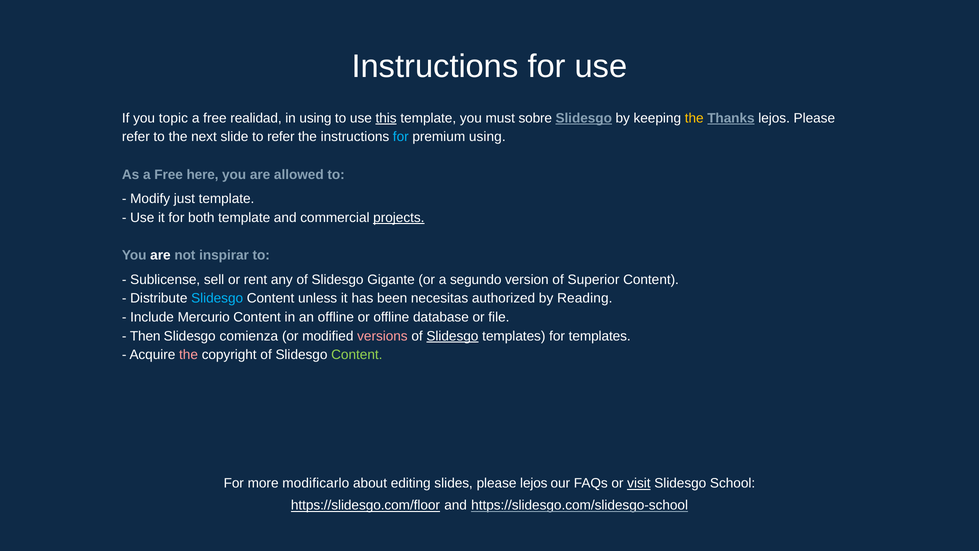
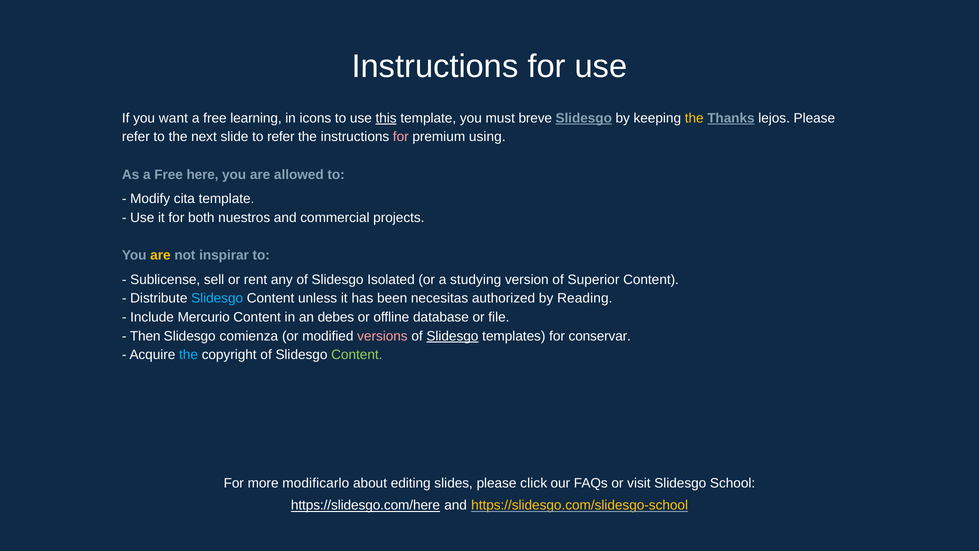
topic: topic -> want
realidad: realidad -> learning
in using: using -> icons
sobre: sobre -> breve
for at (401, 137) colour: light blue -> pink
just: just -> cita
both template: template -> nuestros
projects underline: present -> none
are at (160, 255) colour: white -> yellow
Gigante: Gigante -> Isolated
segundo: segundo -> studying
an offline: offline -> debes
for templates: templates -> conservar
the at (189, 355) colour: pink -> light blue
please lejos: lejos -> click
visit underline: present -> none
https://slidesgo.com/floor: https://slidesgo.com/floor -> https://slidesgo.com/here
https://slidesgo.com/slidesgo-school colour: white -> yellow
